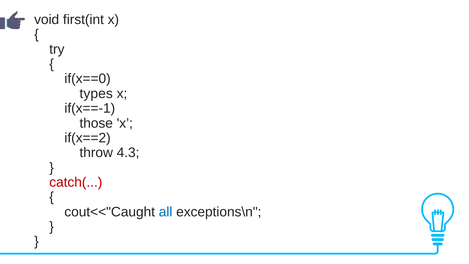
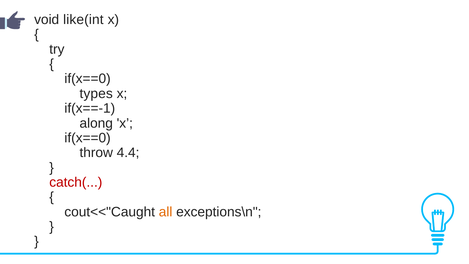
first(int: first(int -> like(int
those: those -> along
if(x==2 at (88, 138): if(x==2 -> if(x==0
4.3: 4.3 -> 4.4
all colour: blue -> orange
